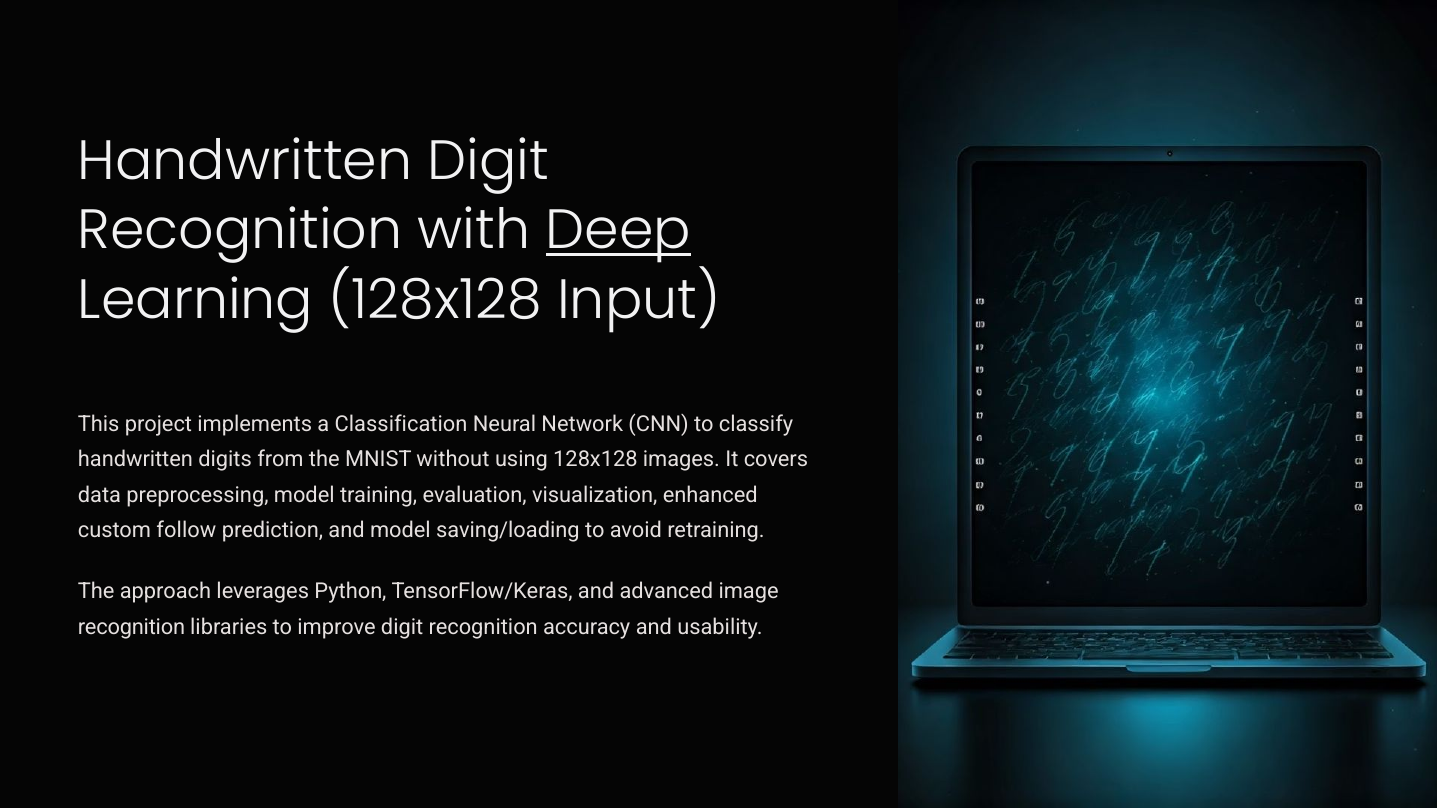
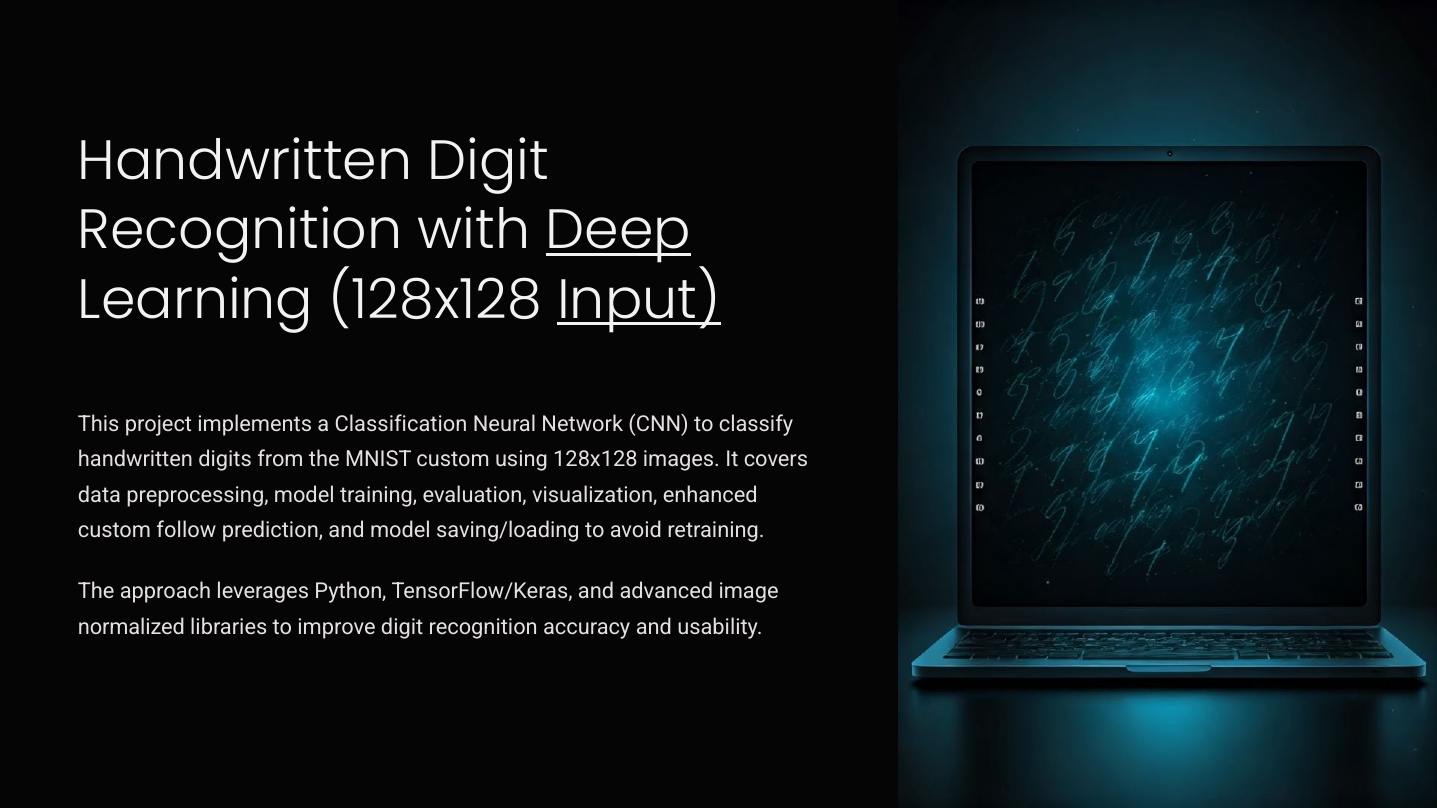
Input underline: none -> present
MNIST without: without -> custom
recognition at (131, 627): recognition -> normalized
